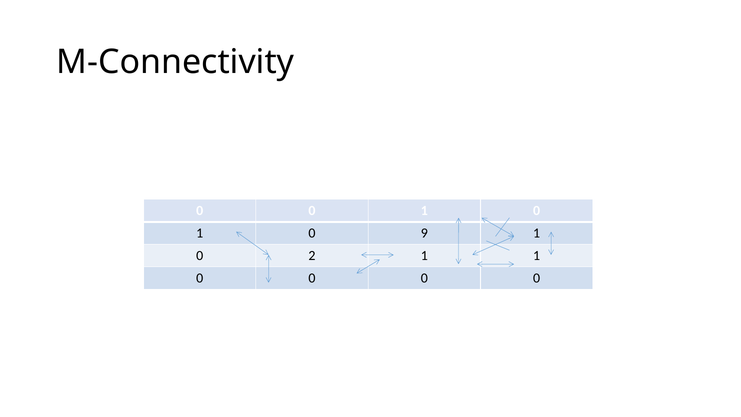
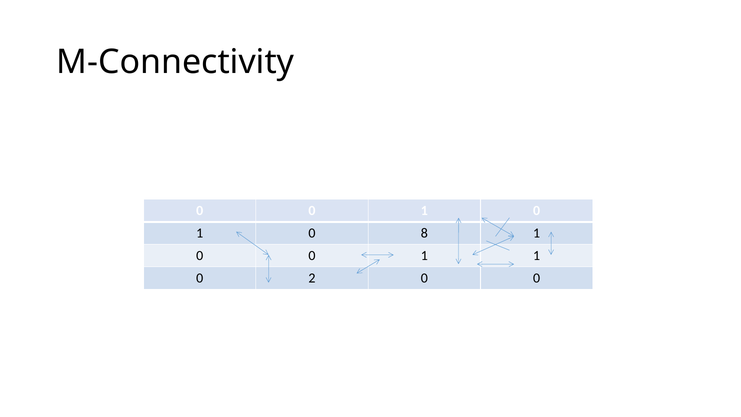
9: 9 -> 8
2 at (312, 256): 2 -> 0
0 at (312, 278): 0 -> 2
